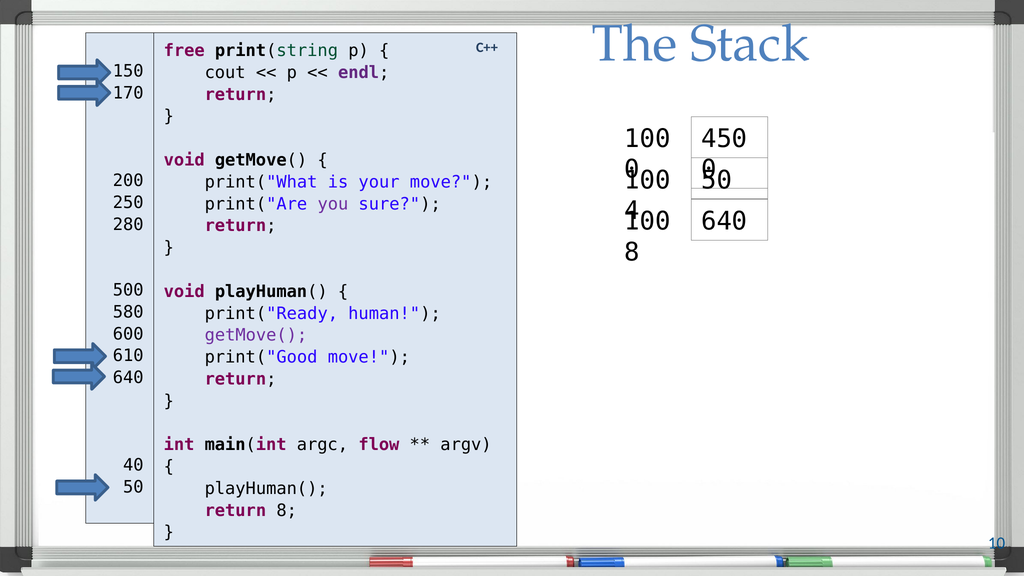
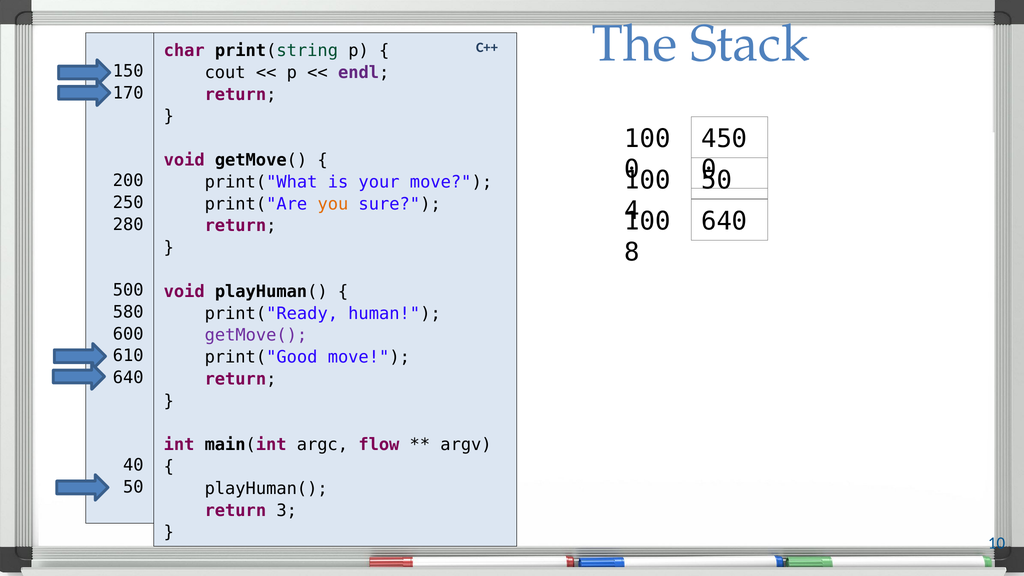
free: free -> char
you colour: purple -> orange
return 8: 8 -> 3
